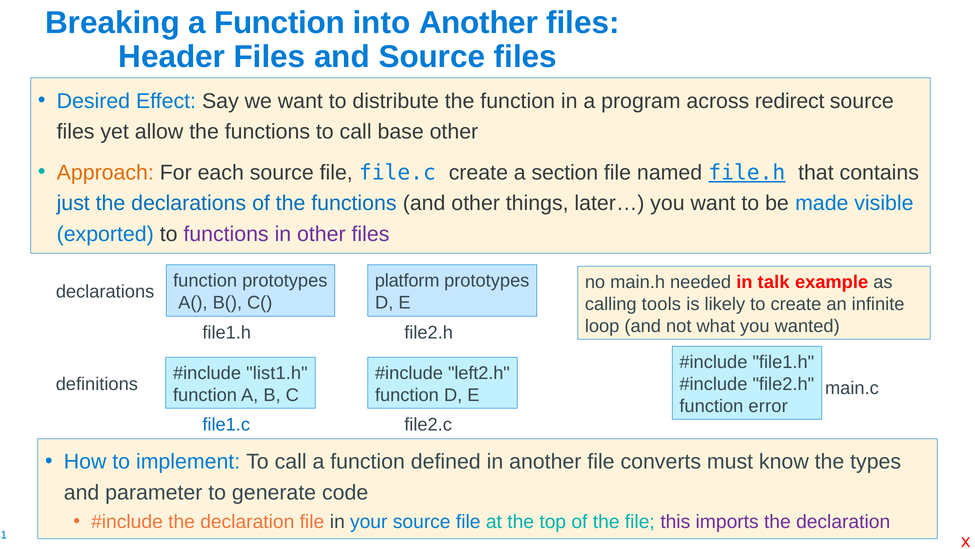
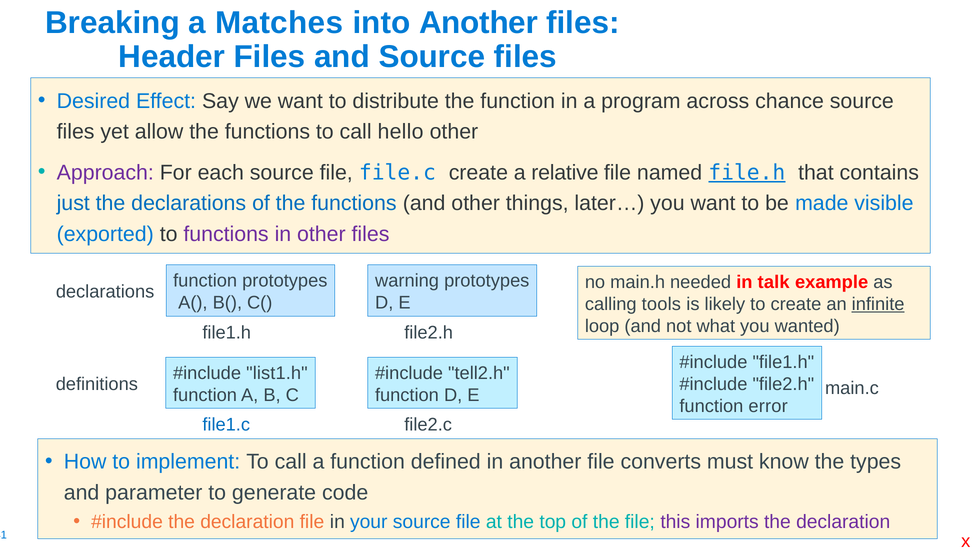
Breaking a Function: Function -> Matches
redirect: redirect -> chance
base: base -> hello
Approach colour: orange -> purple
section: section -> relative
platform: platform -> warning
infinite underline: none -> present
left2.h: left2.h -> tell2.h
